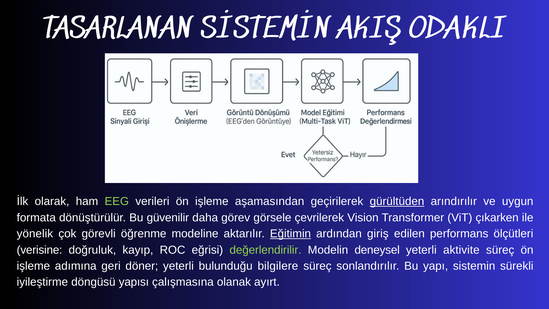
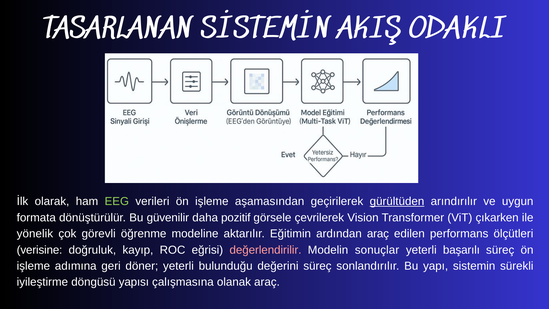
görev: görev -> pozitif
Eğitimin underline: present -> none
ardından giriş: giriş -> araç
değerlendirilir colour: light green -> pink
deneysel: deneysel -> sonuçlar
aktivite: aktivite -> başarılı
bilgilere: bilgilere -> değerini
olanak ayırt: ayırt -> araç
